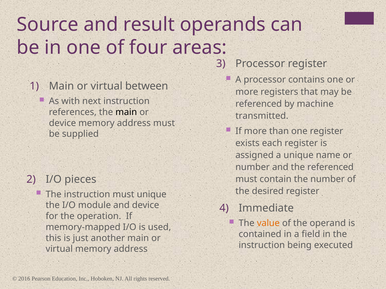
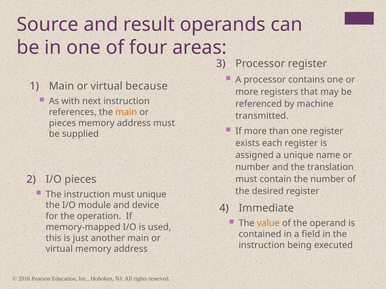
between: between -> because
main at (126, 112) colour: black -> orange
device at (62, 123): device -> pieces
the referenced: referenced -> translation
